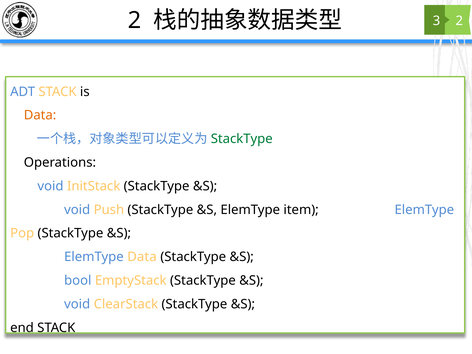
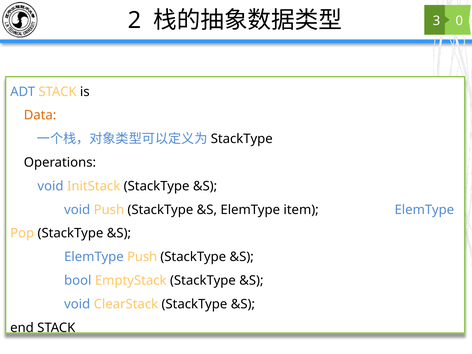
2 at (459, 21): 2 -> 0
StackType at (242, 139) colour: green -> black
ElemType Data: Data -> Push
